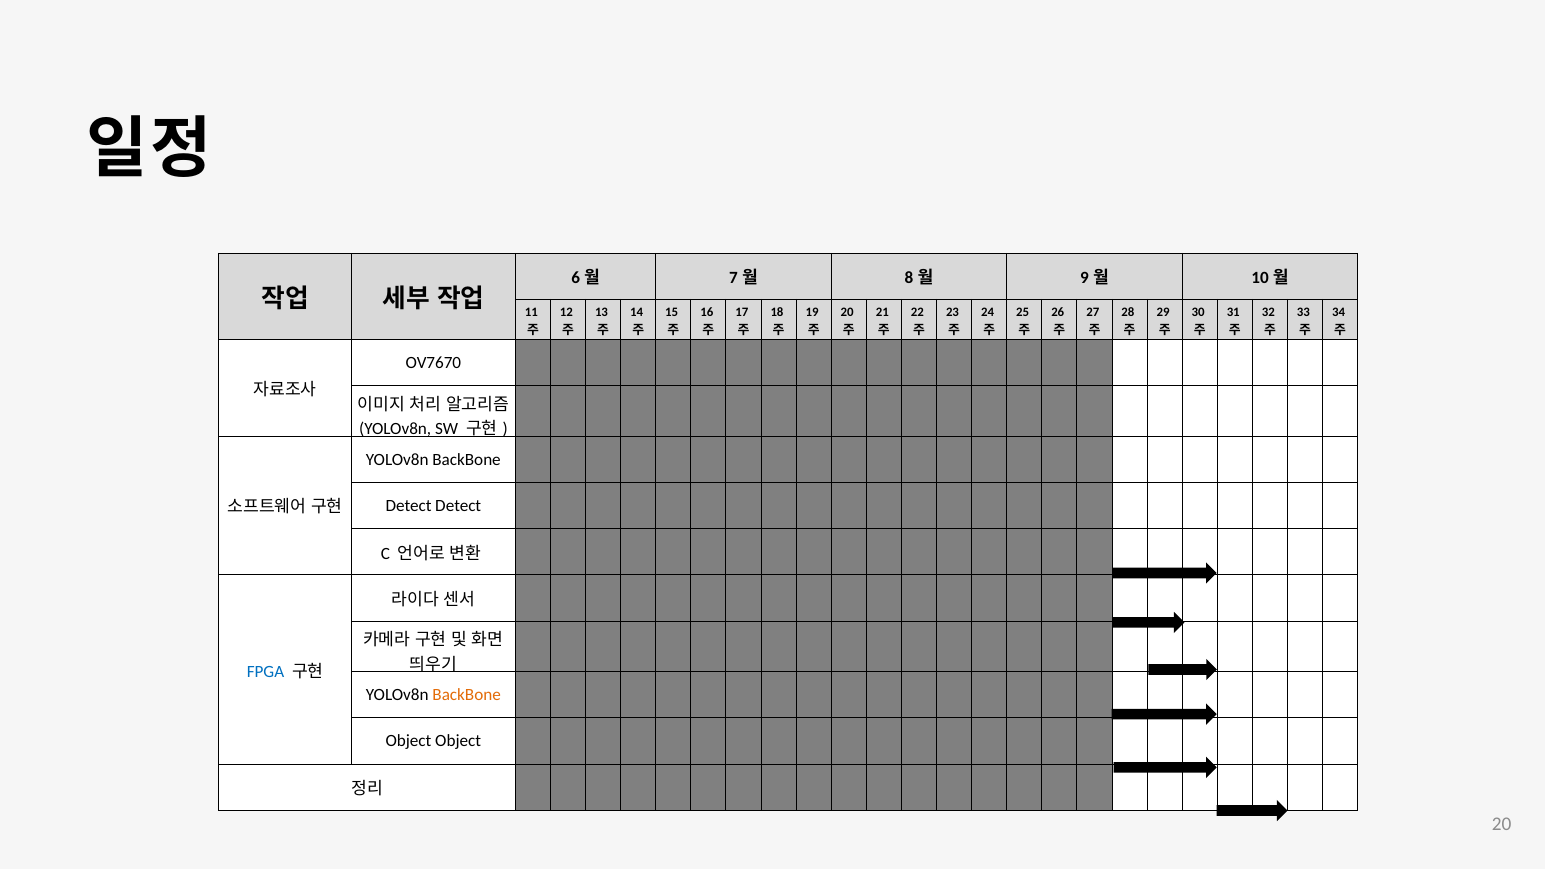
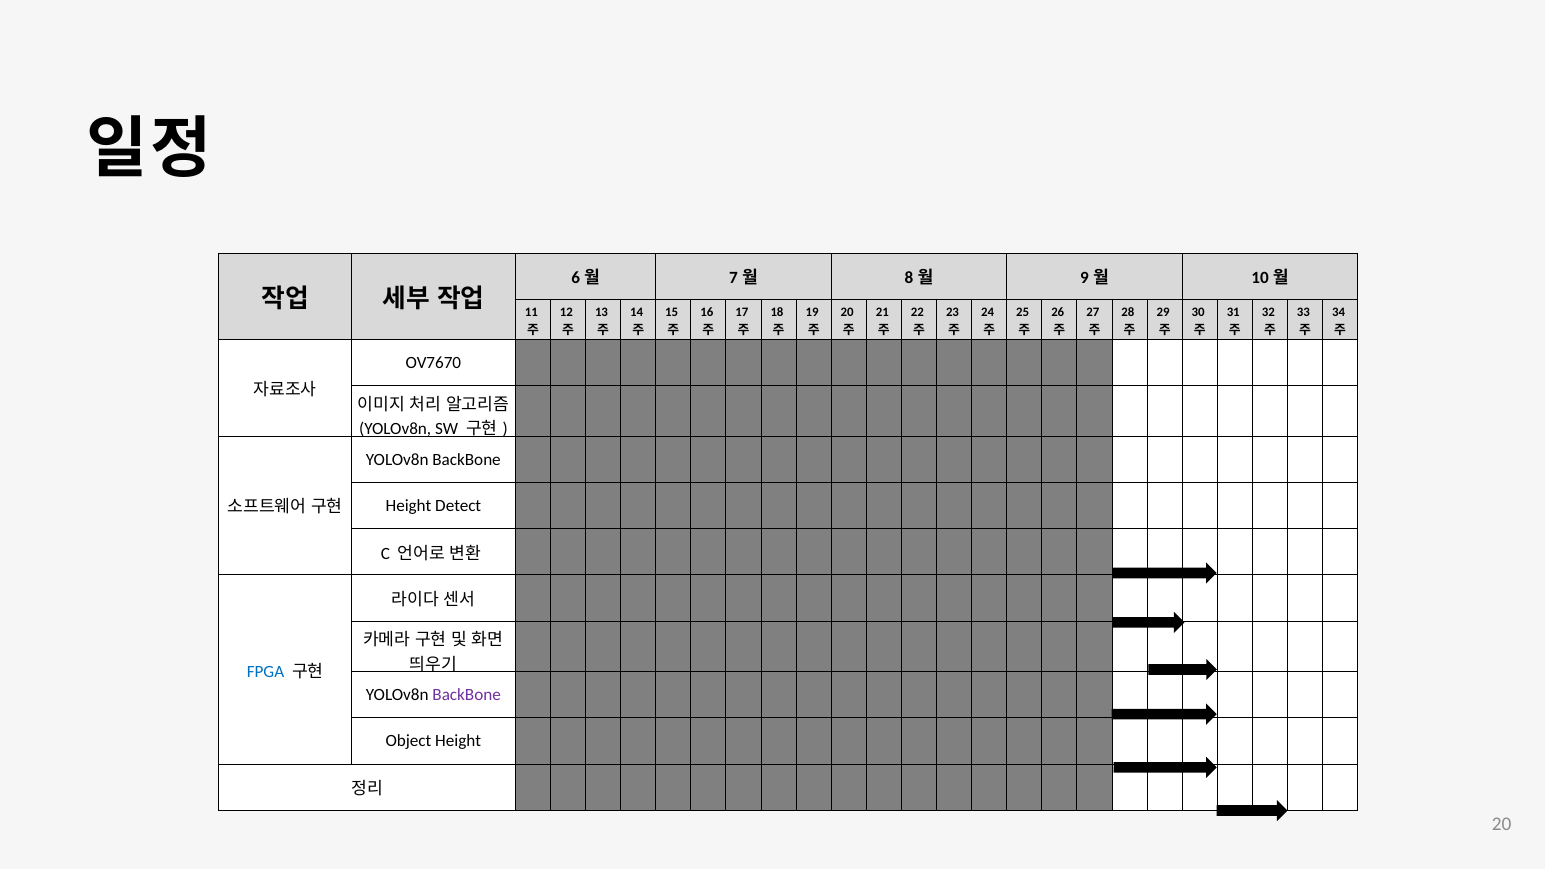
Detect at (409, 506): Detect -> Height
BackBone at (467, 695) colour: orange -> purple
Object Object: Object -> Height
